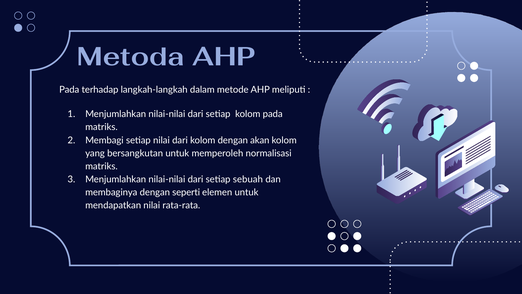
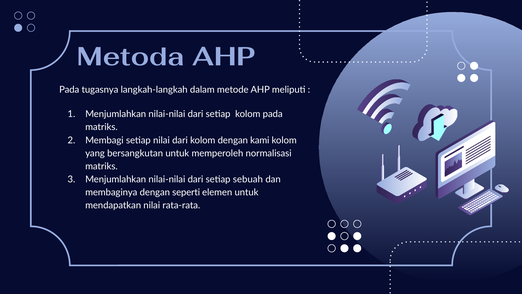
terhadap: terhadap -> tugasnya
akan: akan -> kami
